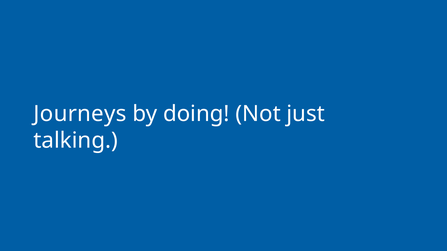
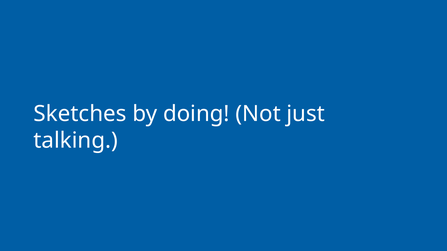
Journeys: Journeys -> Sketches
